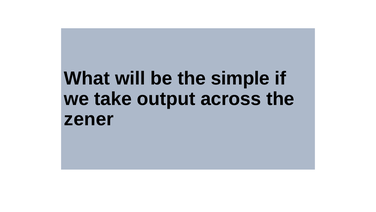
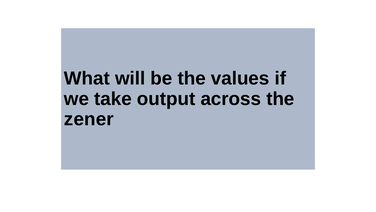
simple: simple -> values
